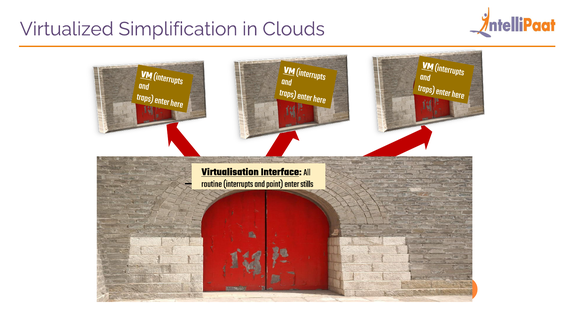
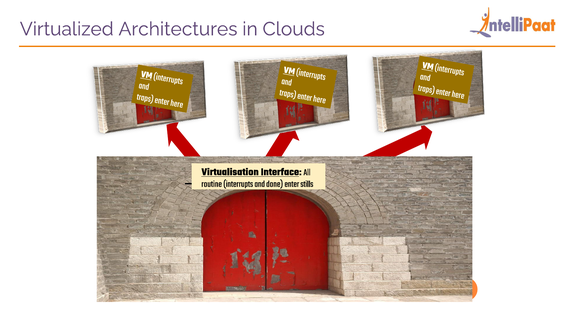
Simplification: Simplification -> Architectures
point: point -> done
